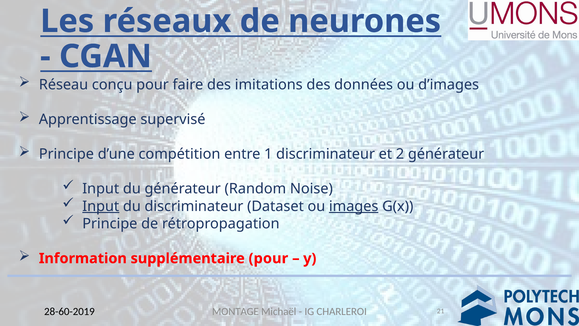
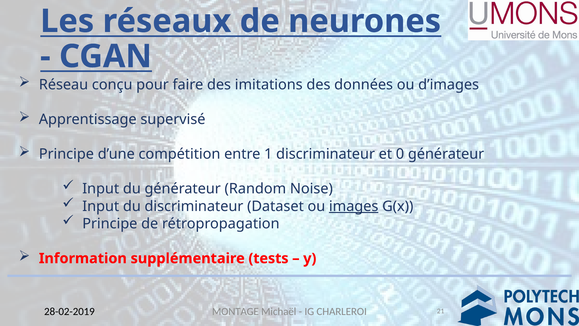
2: 2 -> 0
Input at (101, 206) underline: present -> none
supplémentaire pour: pour -> tests
28-60-2019: 28-60-2019 -> 28-02-2019
